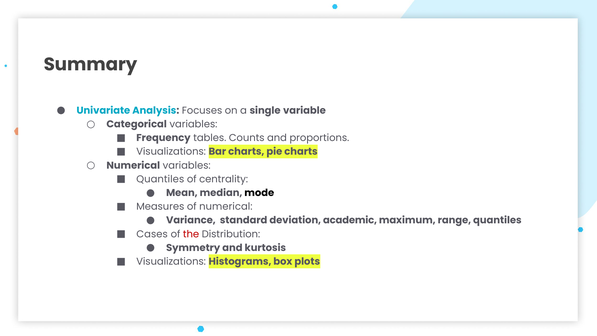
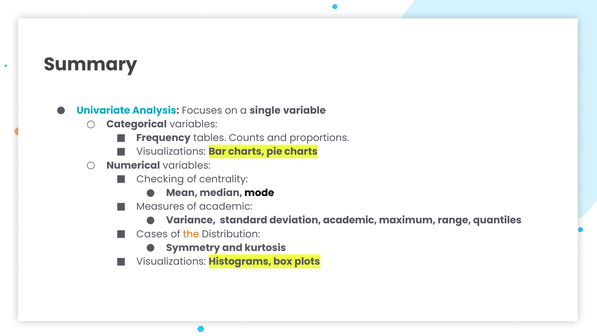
Quantiles at (160, 179): Quantiles -> Checking
of numerical: numerical -> academic
the colour: red -> orange
